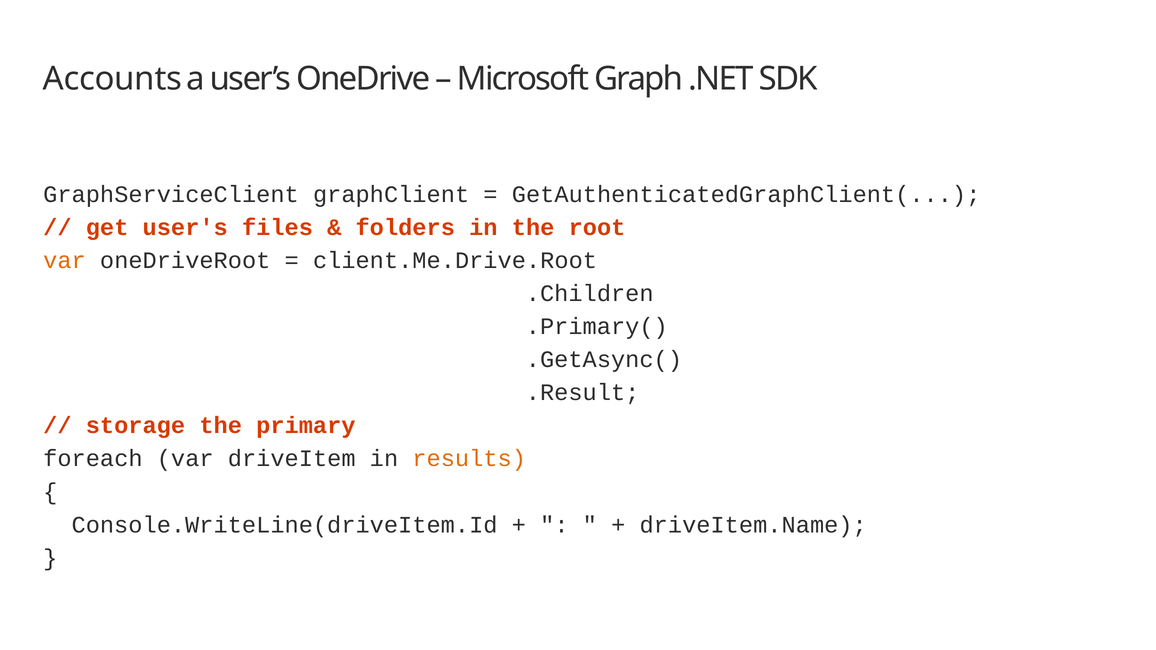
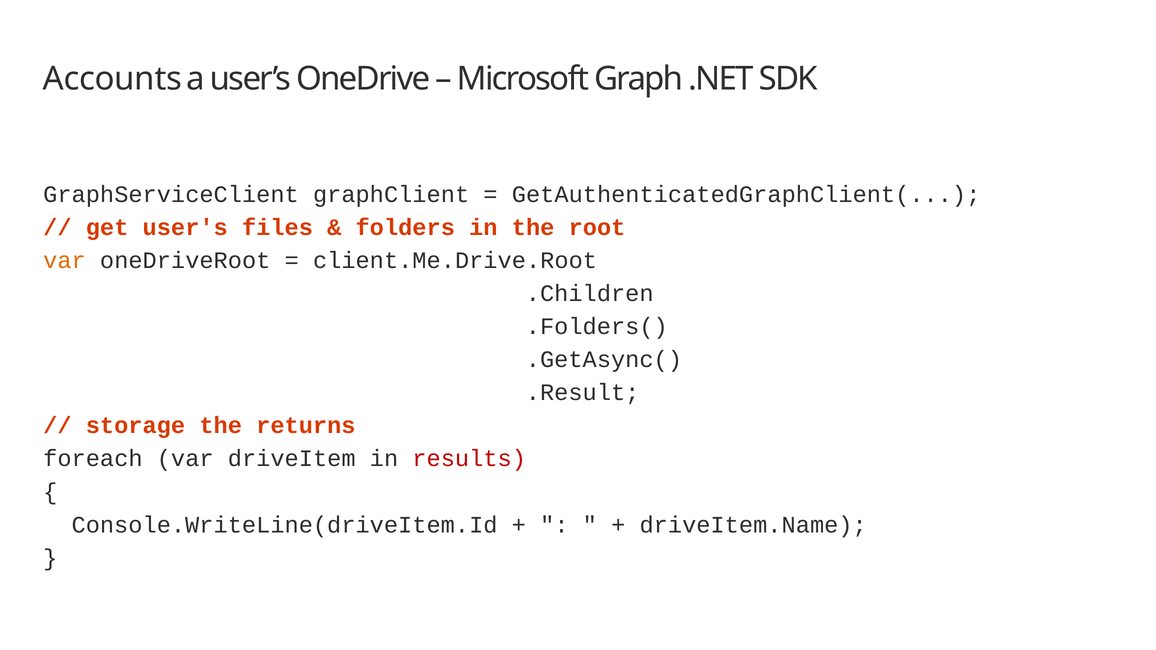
.Primary(: .Primary( -> .Folders(
primary: primary -> returns
results colour: orange -> red
